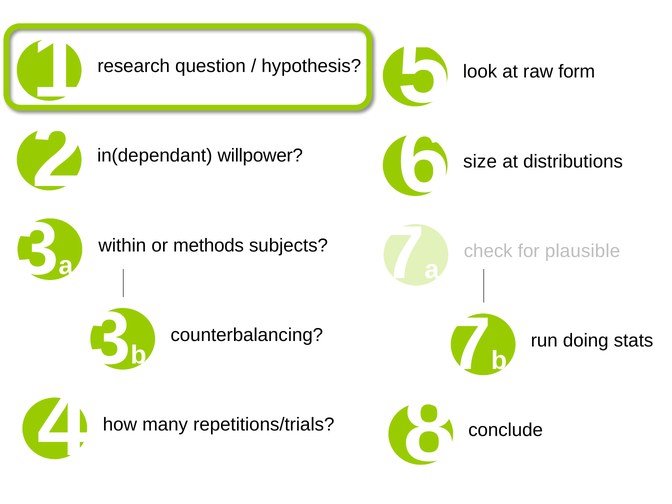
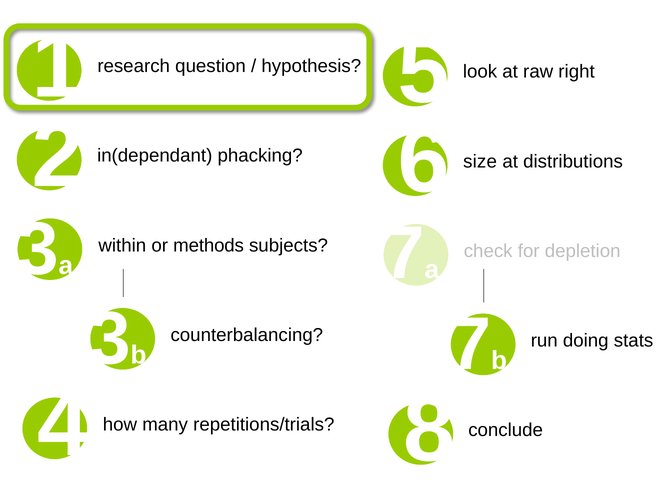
form: form -> right
willpower: willpower -> phacking
plausible: plausible -> depletion
